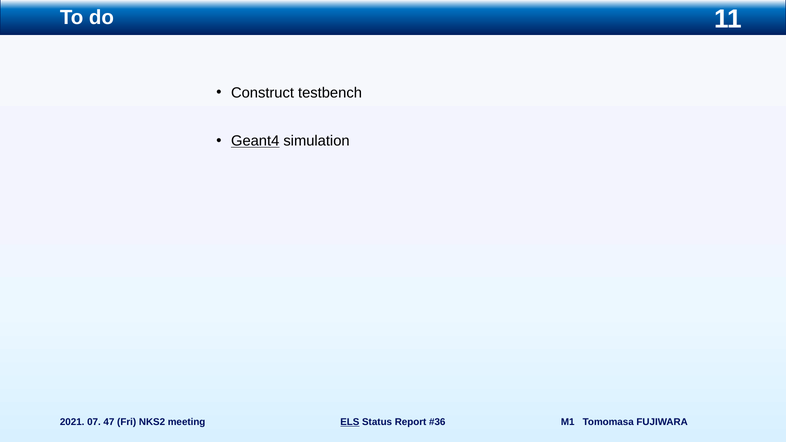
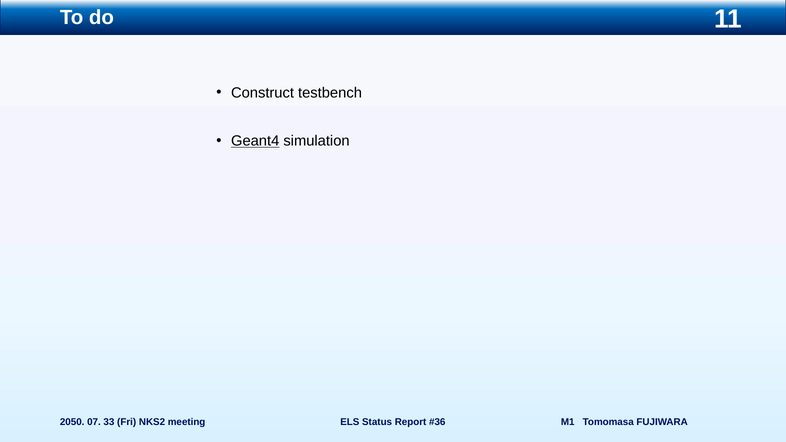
2021: 2021 -> 2050
47: 47 -> 33
ELS underline: present -> none
